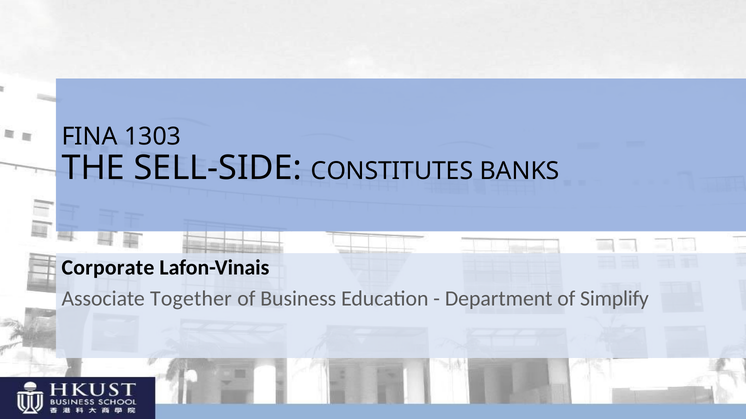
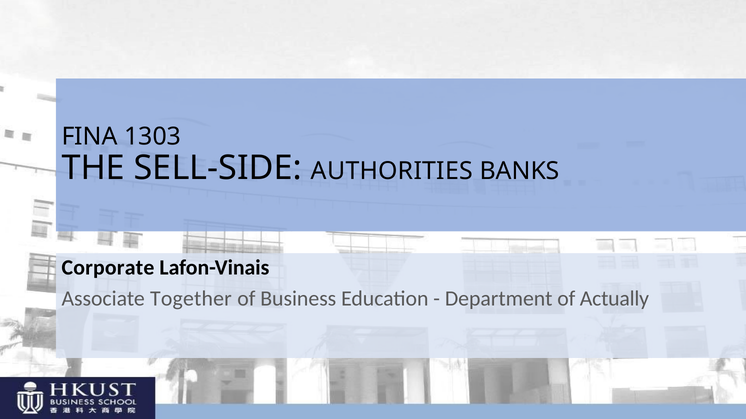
CONSTITUTES: CONSTITUTES -> AUTHORITIES
Simplify: Simplify -> Actually
